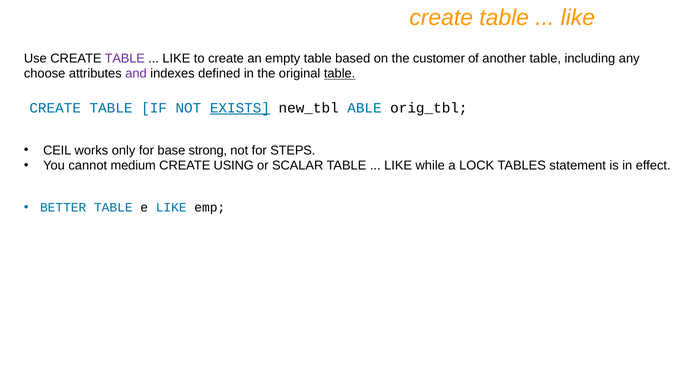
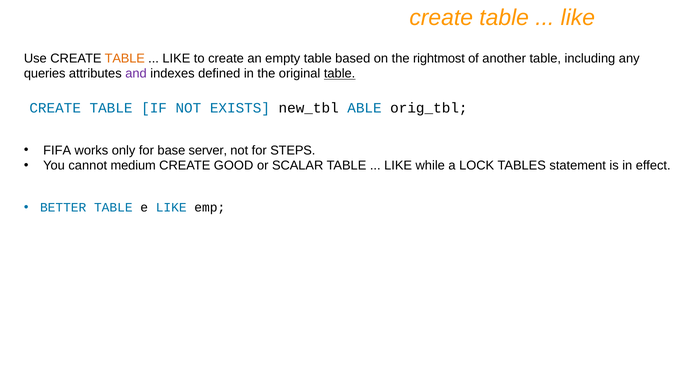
TABLE at (125, 58) colour: purple -> orange
customer: customer -> rightmost
choose: choose -> queries
EXISTS underline: present -> none
CEIL: CEIL -> FIFA
strong: strong -> server
USING: USING -> GOOD
